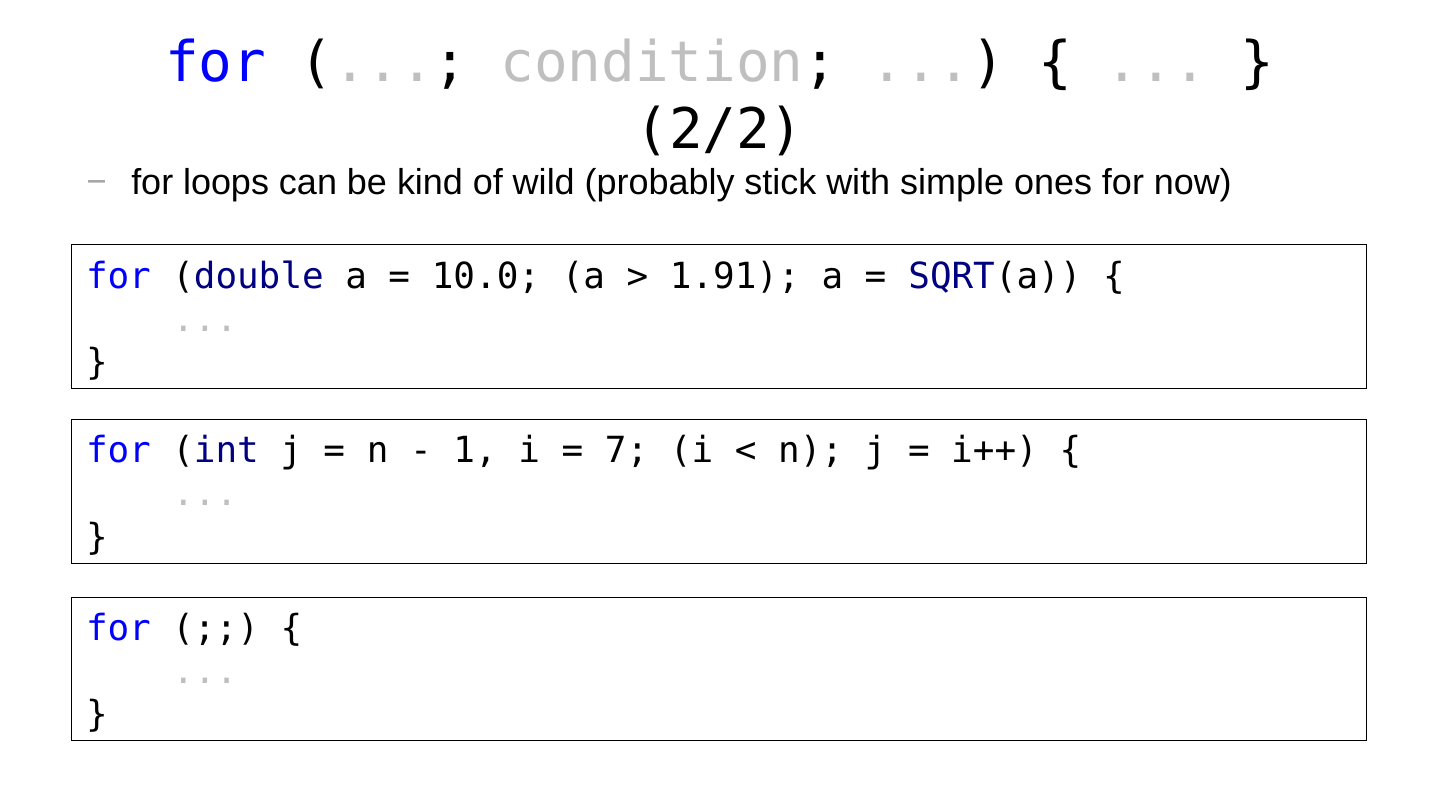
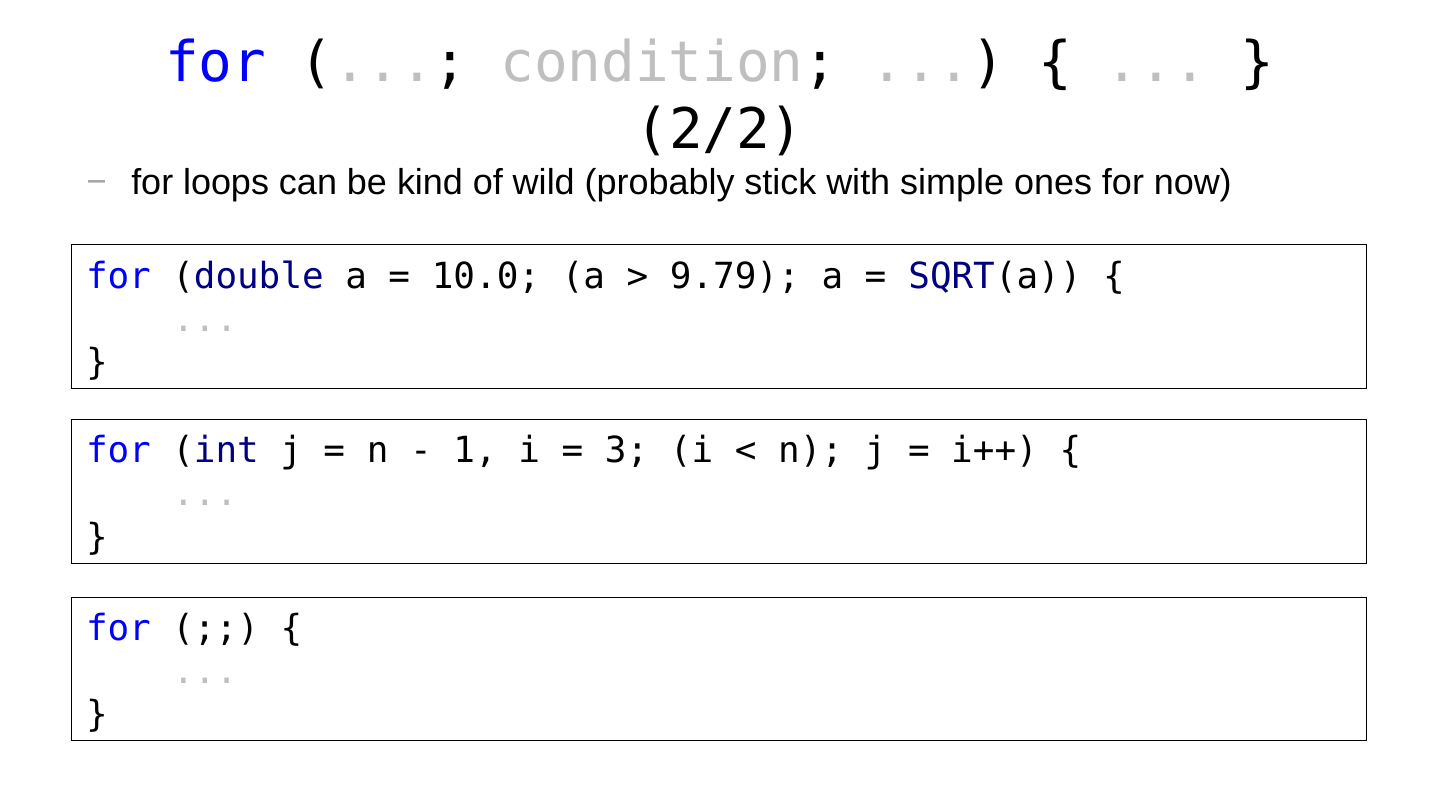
1.91: 1.91 -> 9.79
7: 7 -> 3
